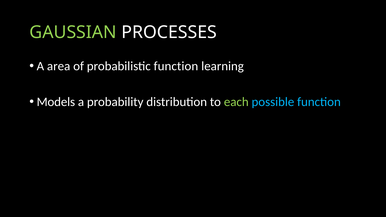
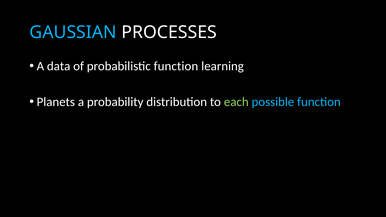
GAUSSIAN colour: light green -> light blue
area: area -> data
Models: Models -> Planets
